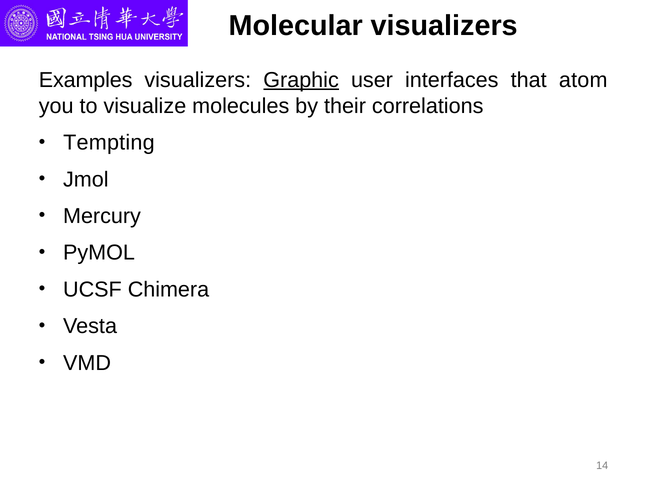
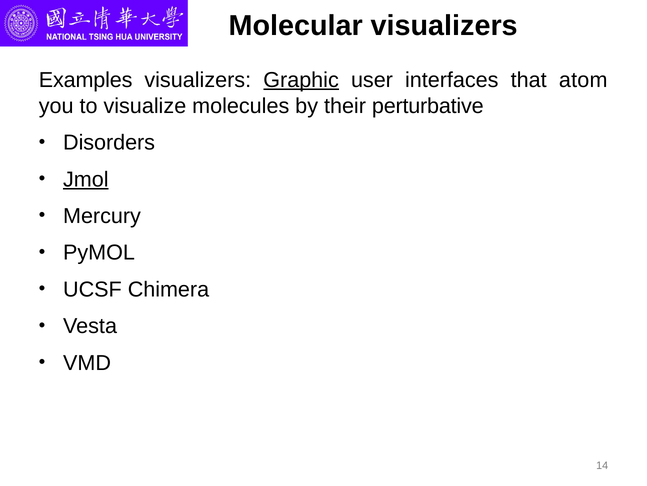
correlations: correlations -> perturbative
Tempting: Tempting -> Disorders
Jmol underline: none -> present
